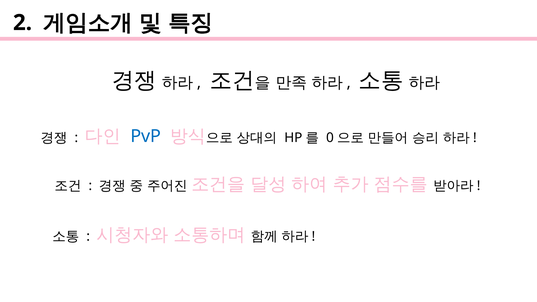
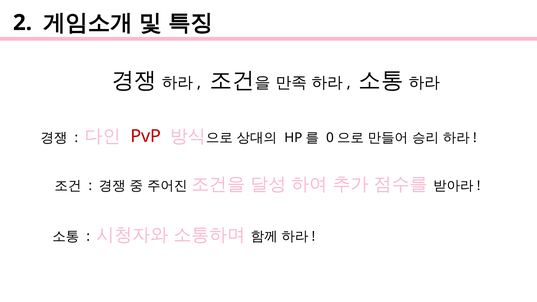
PvP colour: blue -> red
